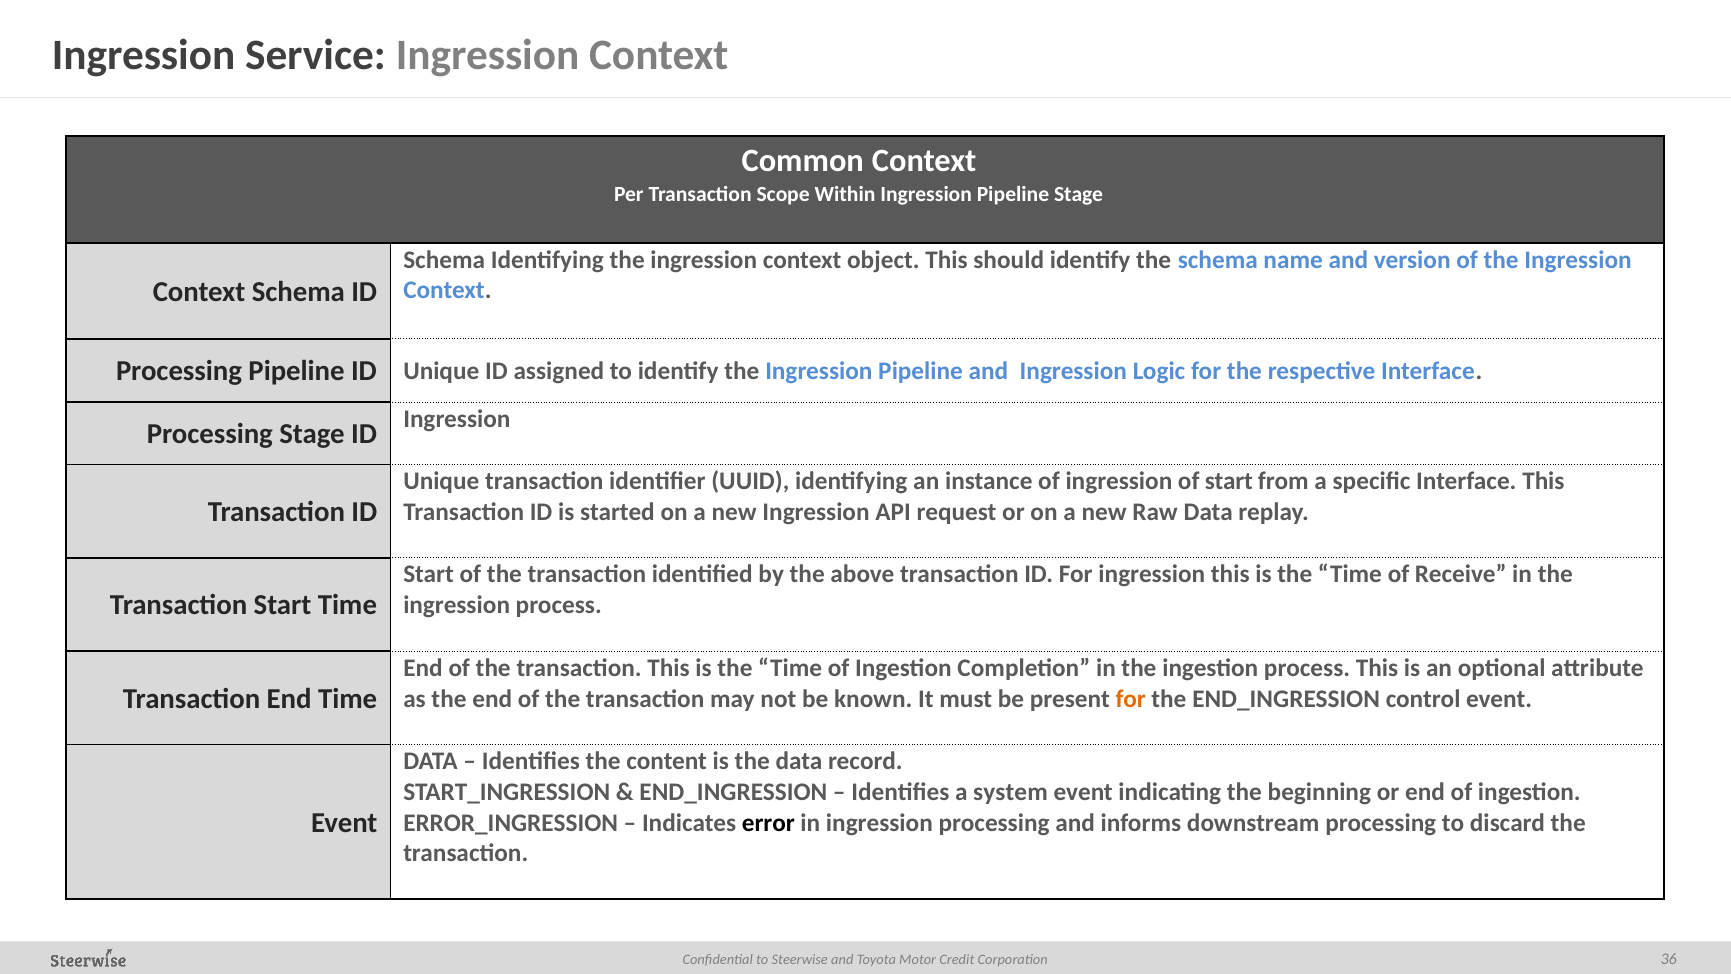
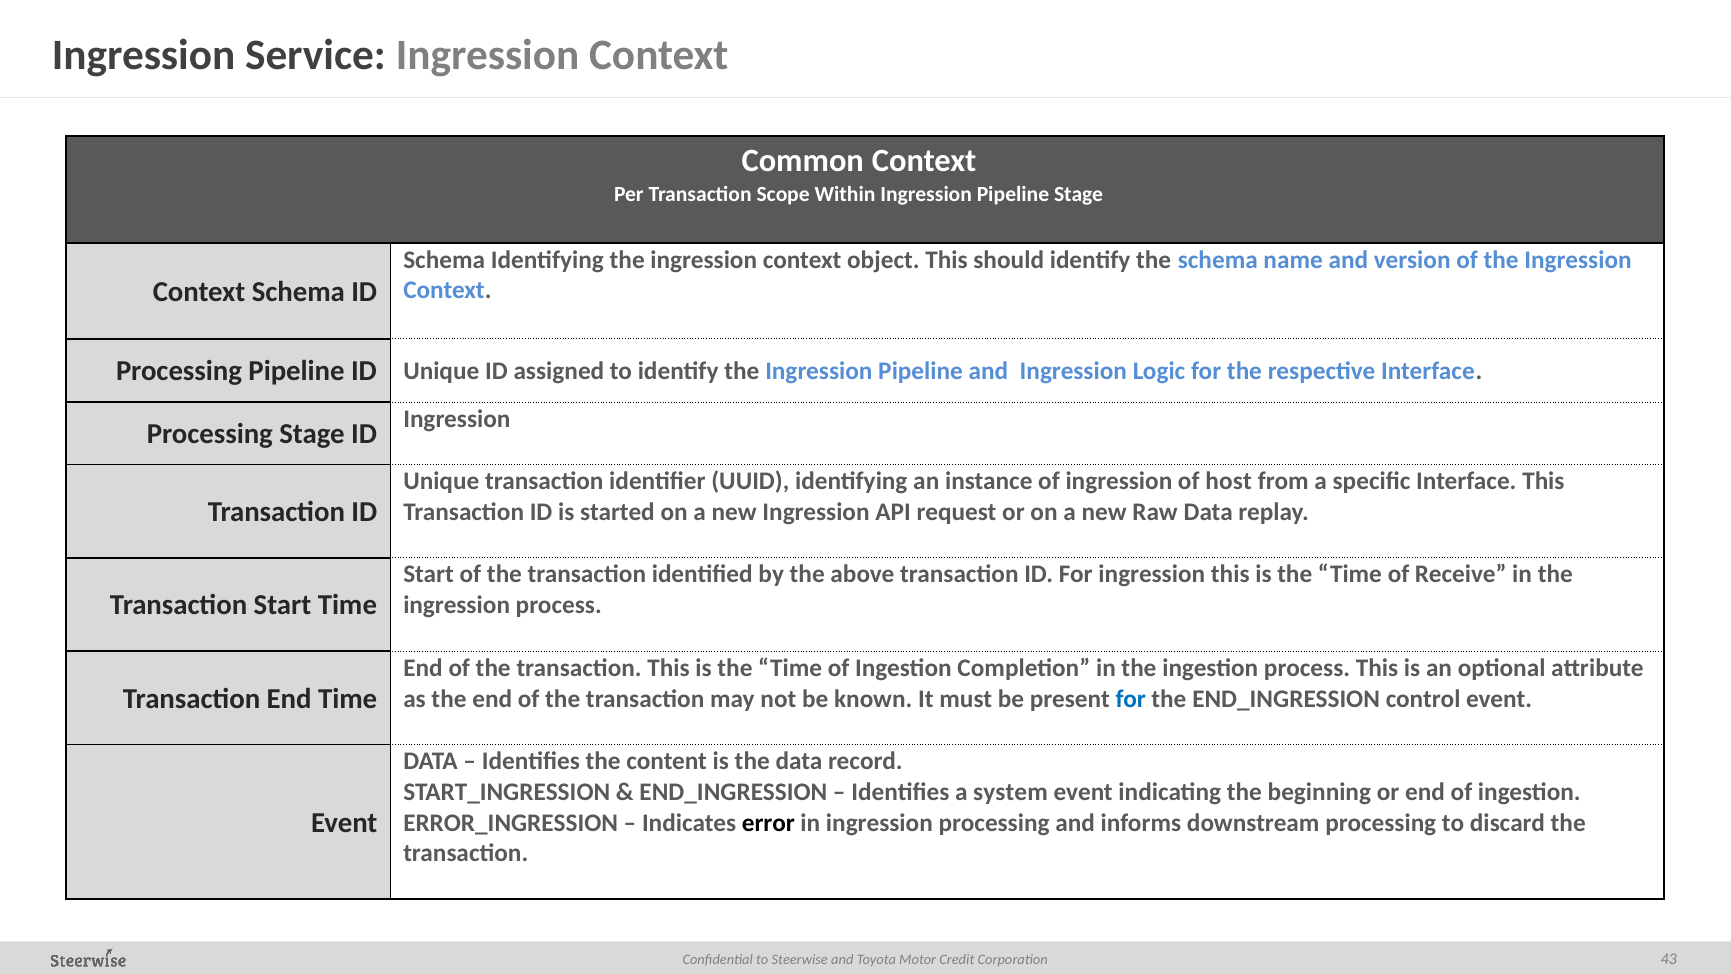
of start: start -> host
for at (1131, 698) colour: orange -> blue
36: 36 -> 43
